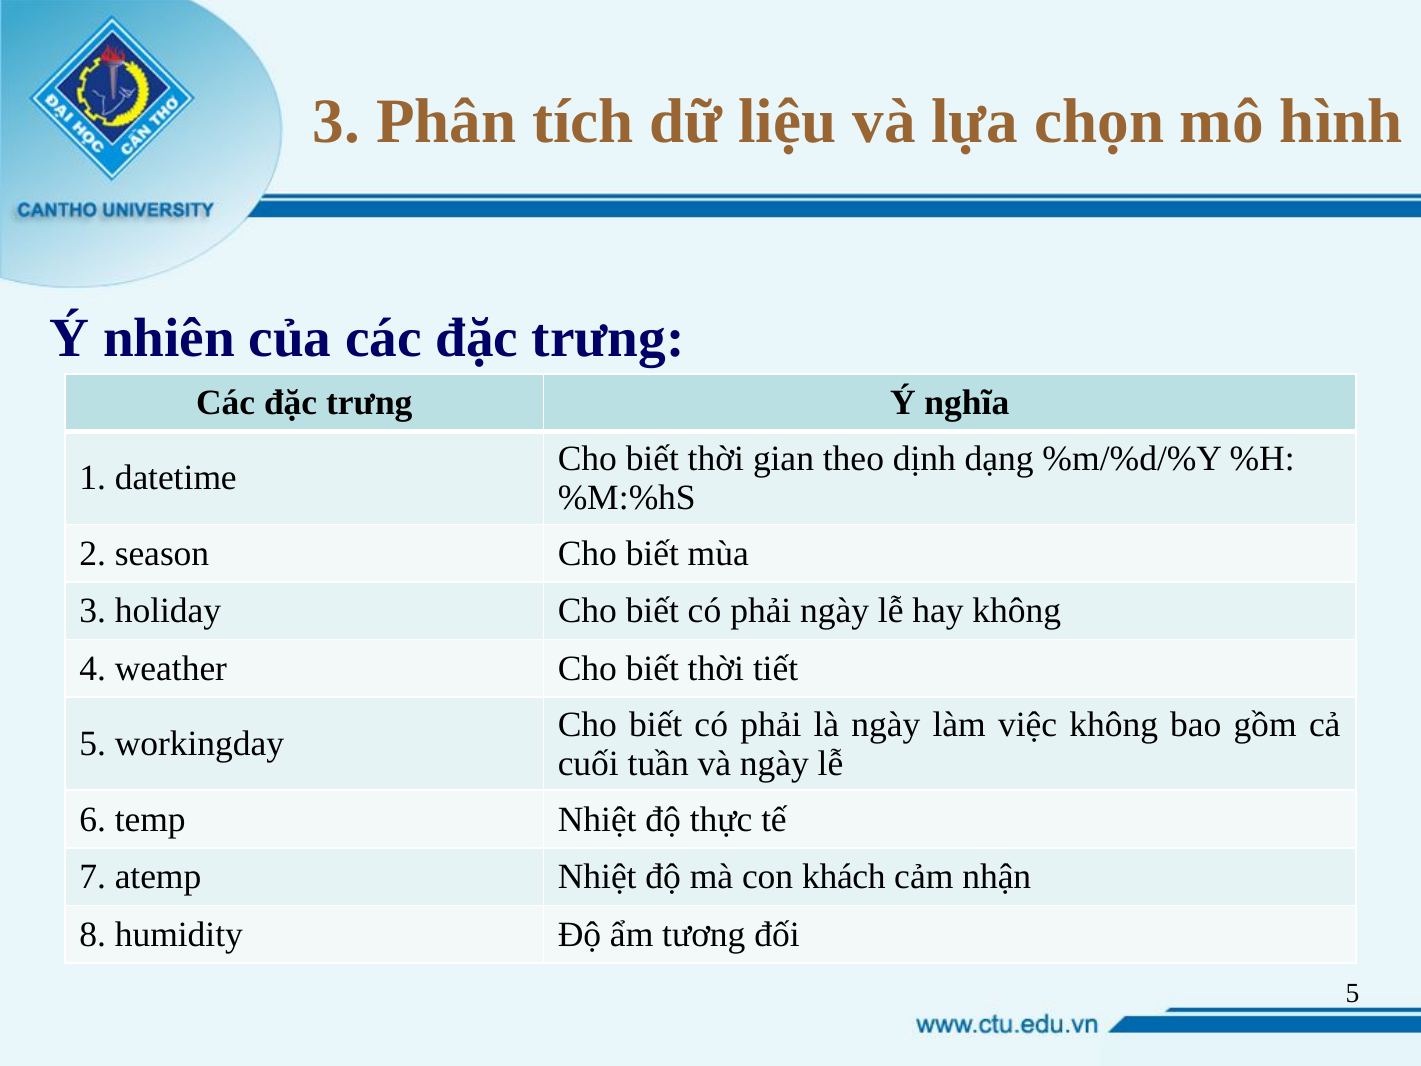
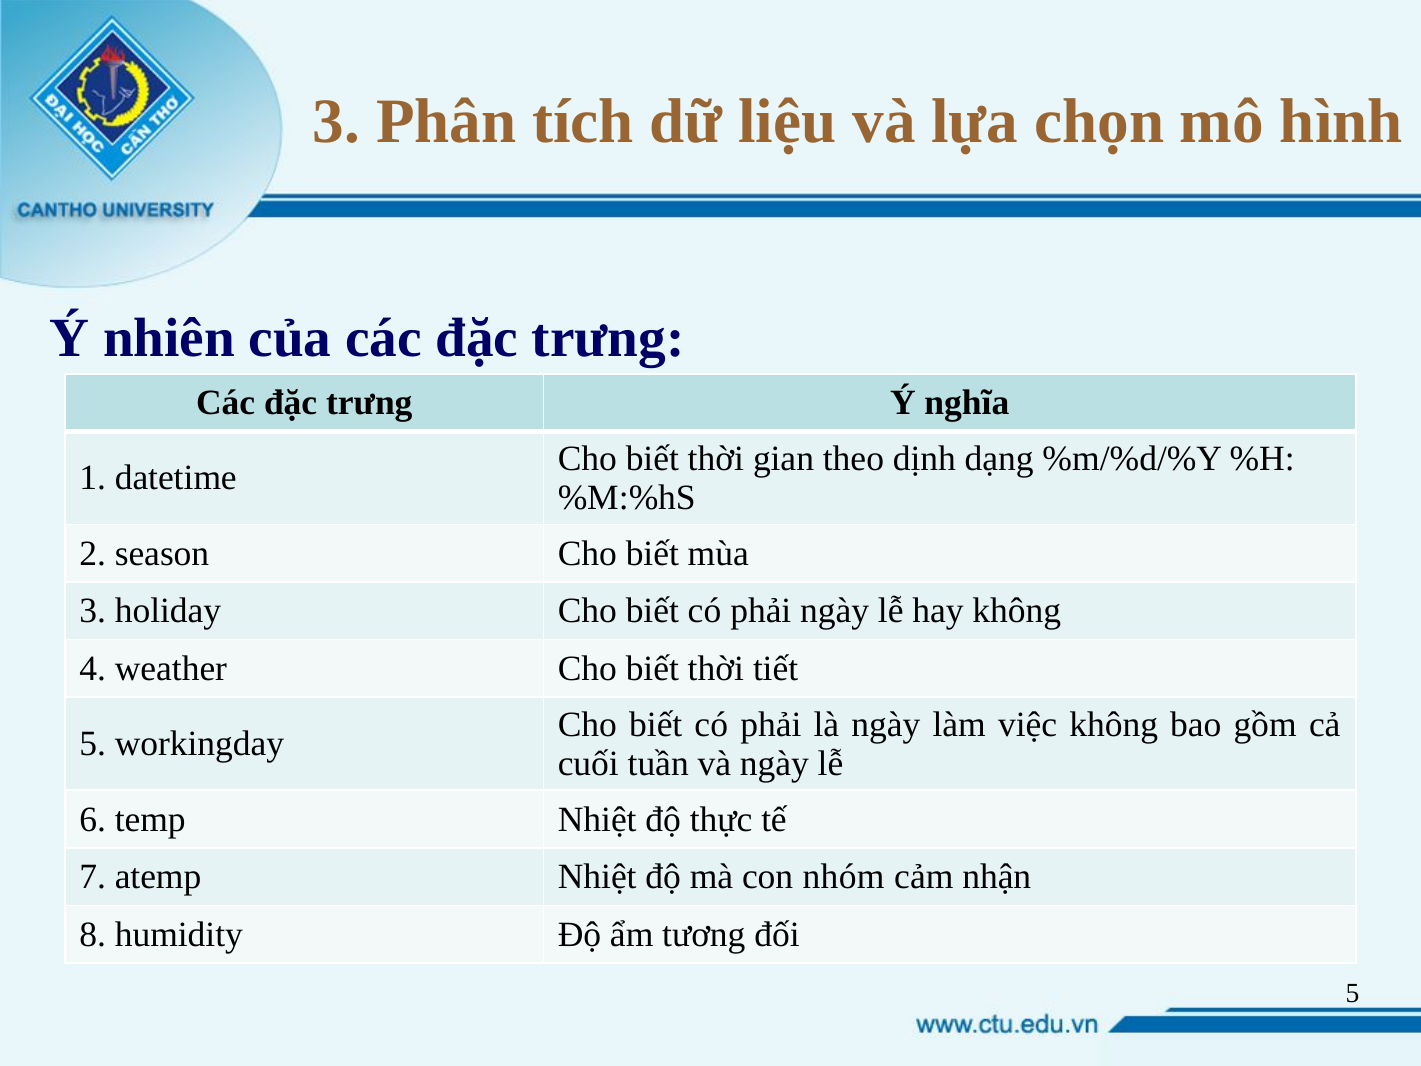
khách: khách -> nhóm
